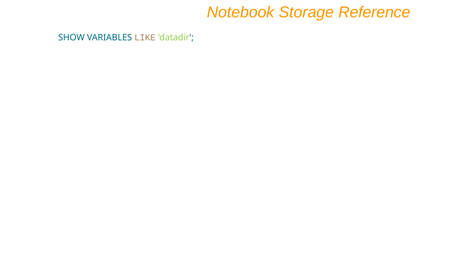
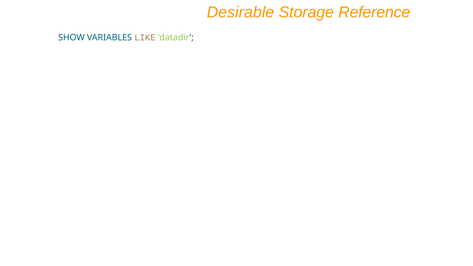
Notebook: Notebook -> Desirable
